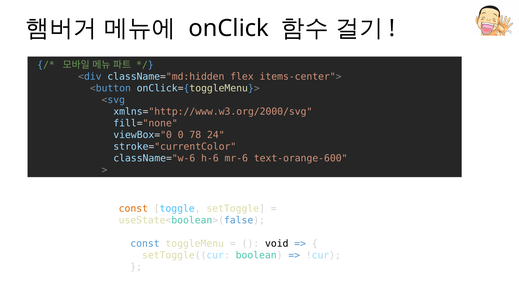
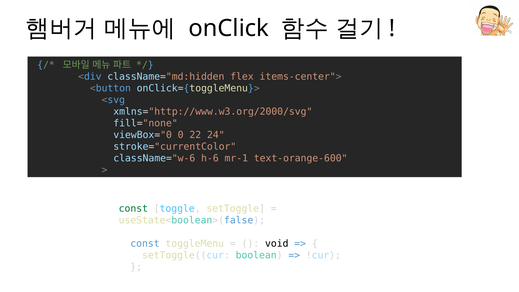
78: 78 -> 22
mr-6: mr-6 -> mr-1
const at (133, 209) colour: orange -> green
